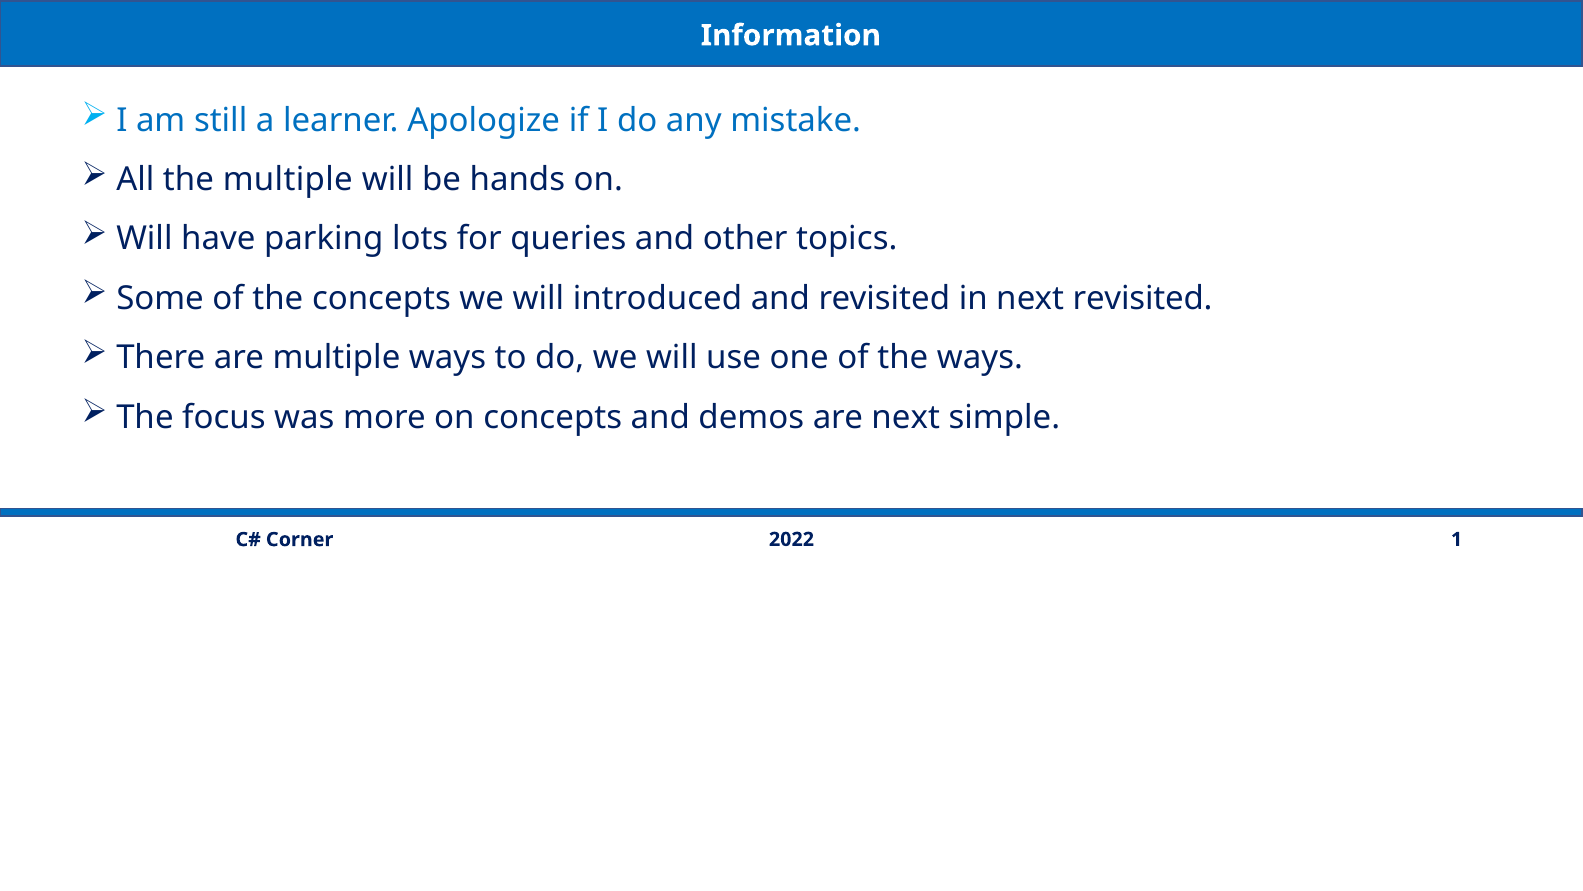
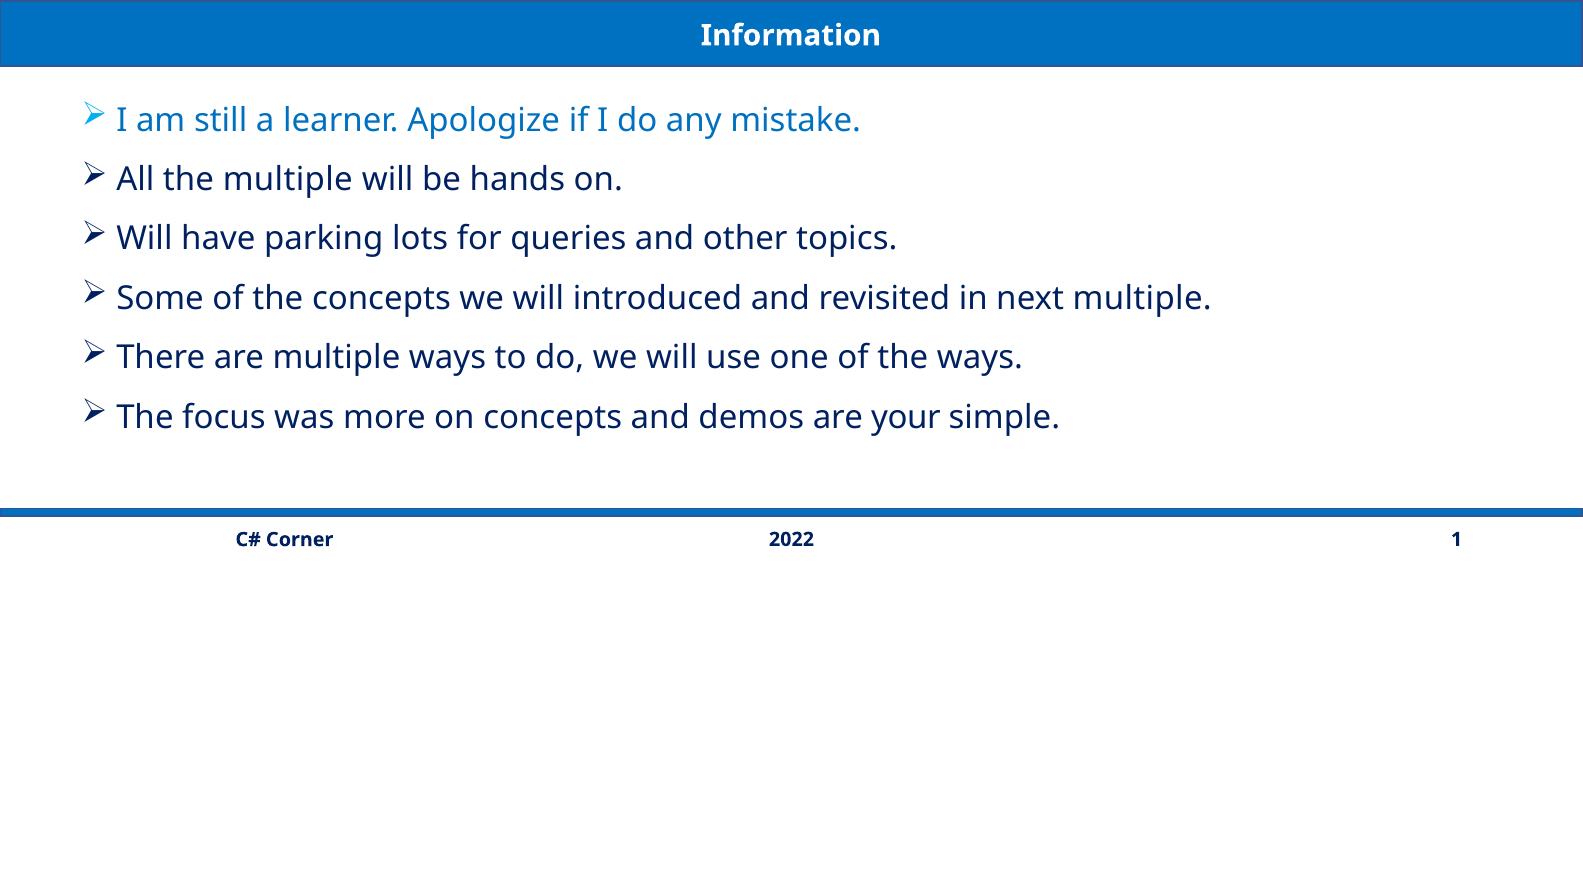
next revisited: revisited -> multiple
are next: next -> your
